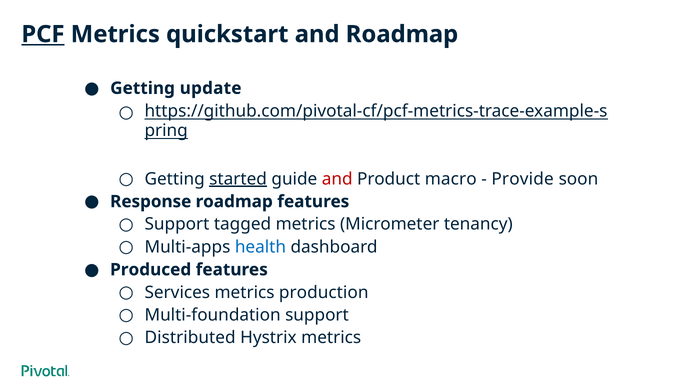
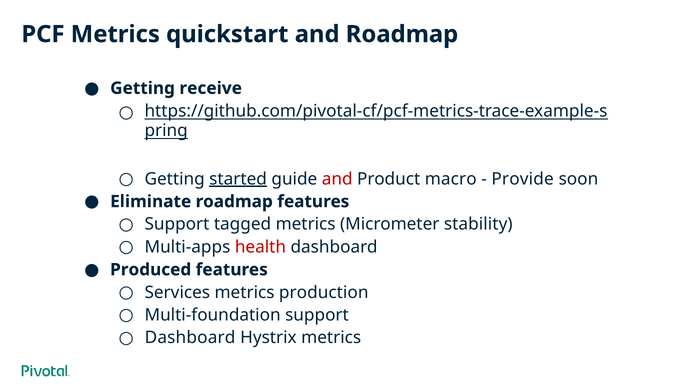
PCF underline: present -> none
update: update -> receive
Response: Response -> Eliminate
tenancy: tenancy -> stability
health colour: blue -> red
Distributed at (190, 338): Distributed -> Dashboard
